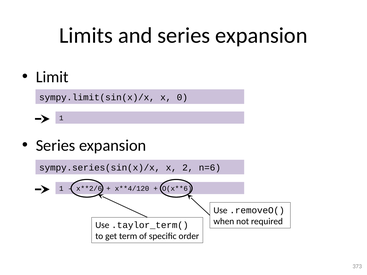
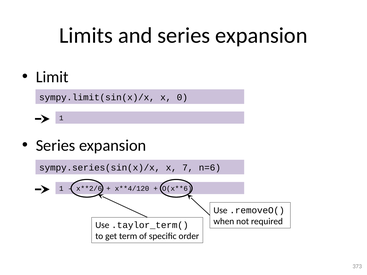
2: 2 -> 7
